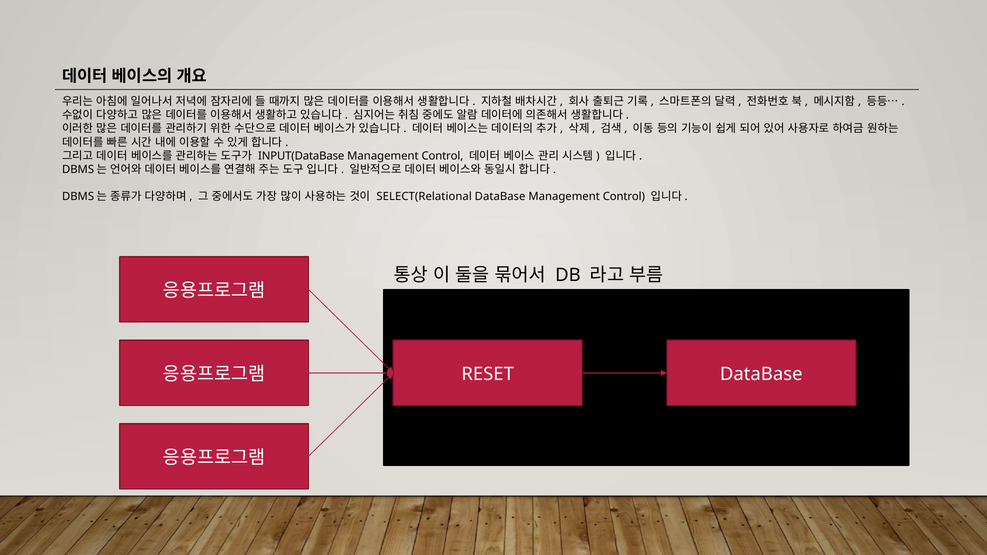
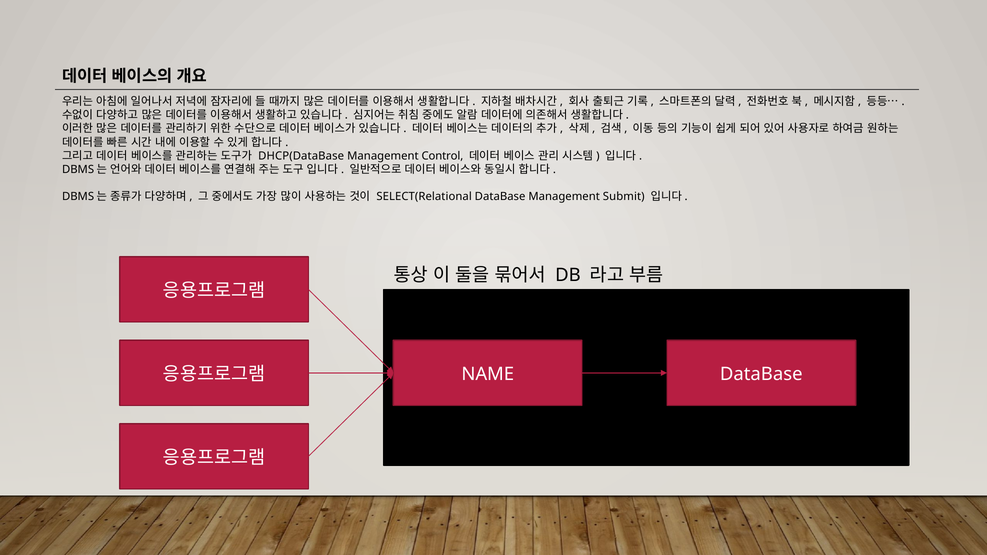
INPUT(DataBase: INPUT(DataBase -> DHCP(DataBase
DataBase Management Control: Control -> Submit
RESET: RESET -> NAME
